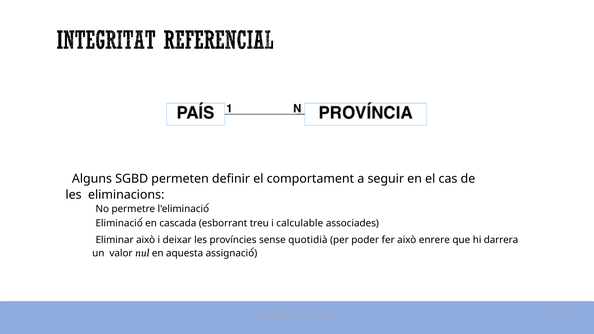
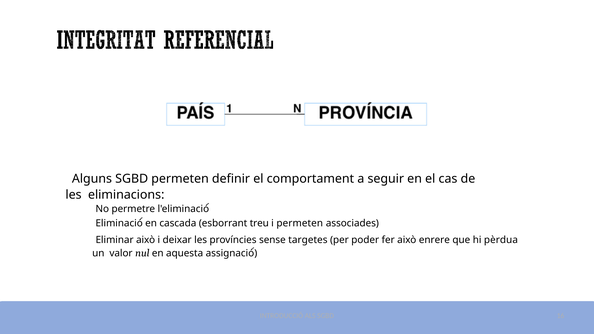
i calculable: calculable -> permeten
quotidià: quotidià -> targetes
darrera: darrera -> pèrdua
